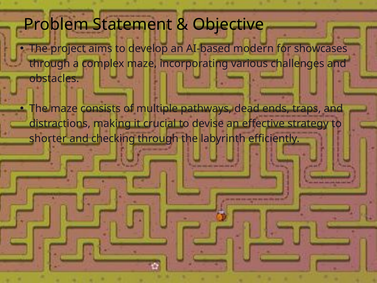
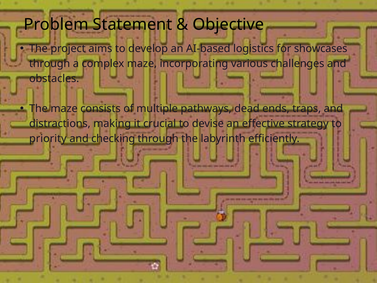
modern: modern -> logistics
shorter: shorter -> priority
